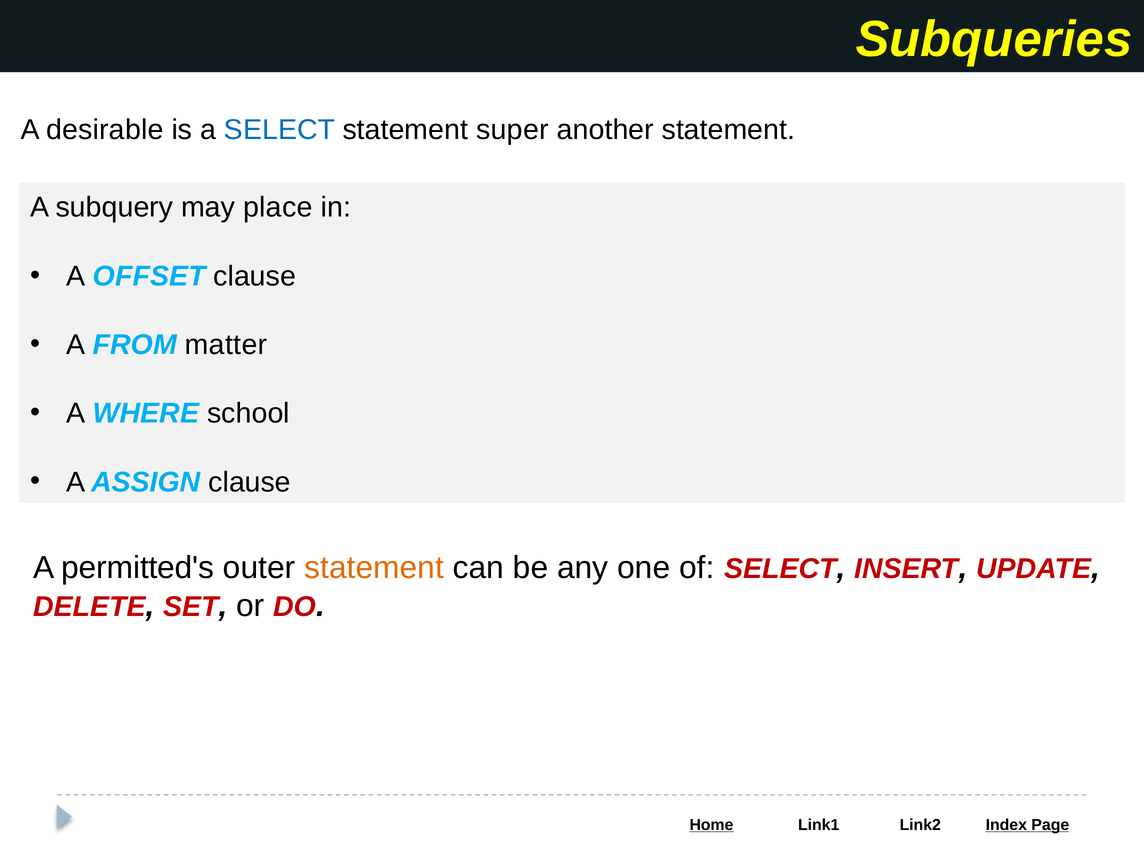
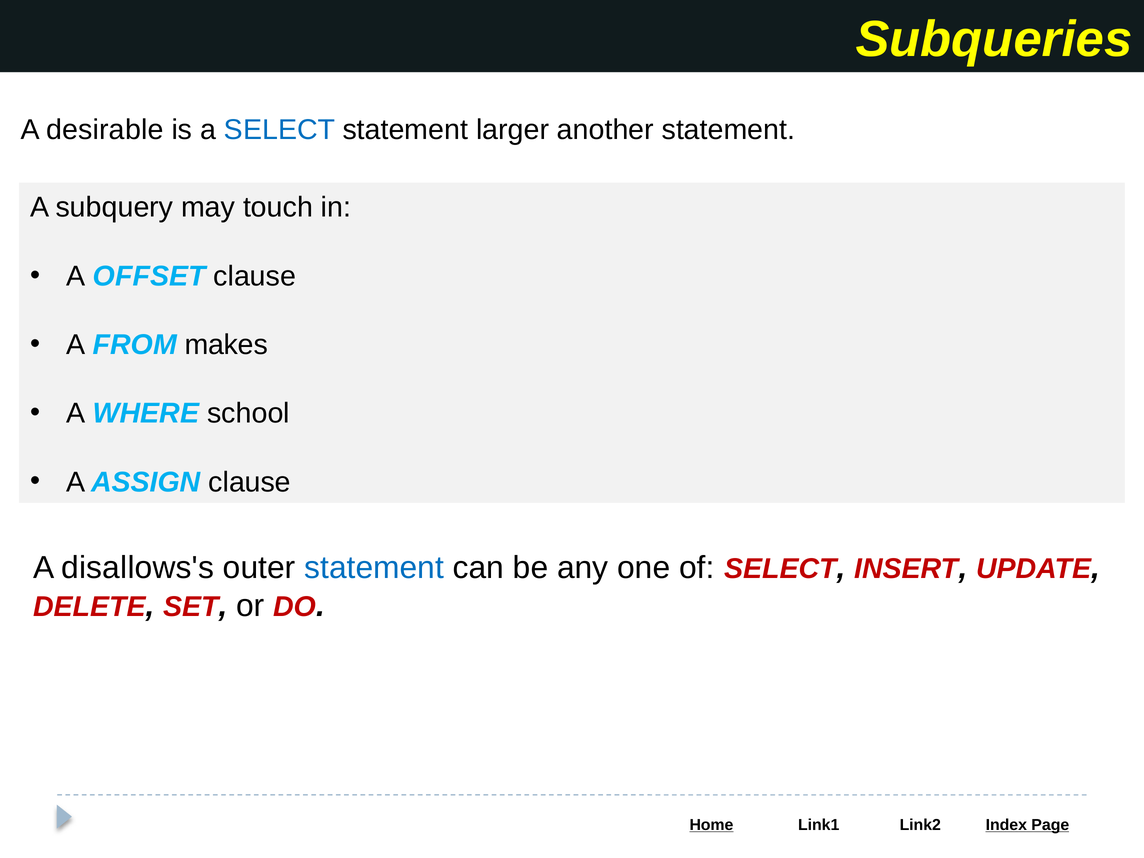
super: super -> larger
place: place -> touch
matter: matter -> makes
permitted's: permitted's -> disallows's
statement at (374, 568) colour: orange -> blue
